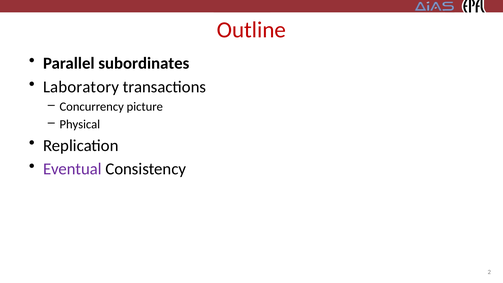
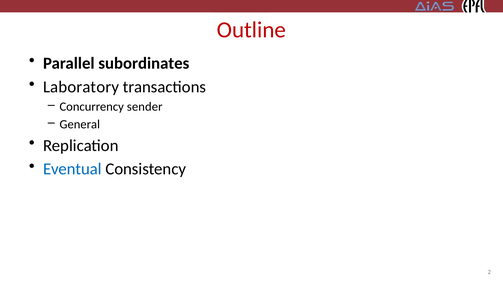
picture: picture -> sender
Physical: Physical -> General
Eventual colour: purple -> blue
